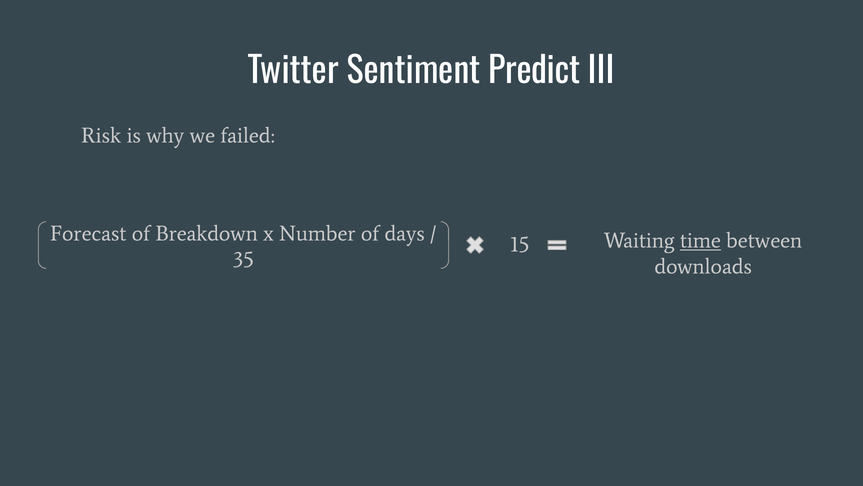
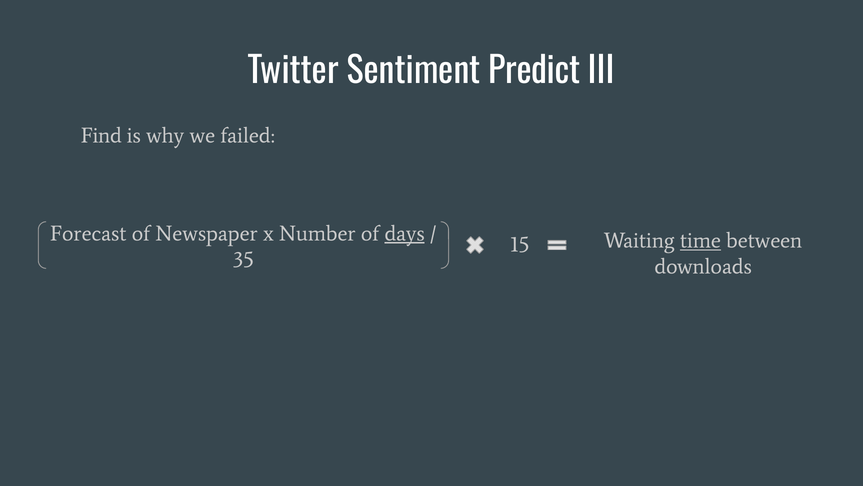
Risk: Risk -> Find
Breakdown: Breakdown -> Newspaper
days underline: none -> present
